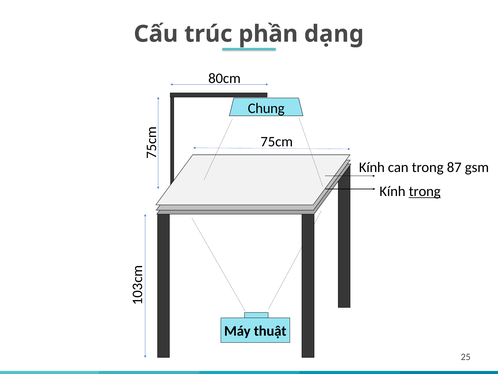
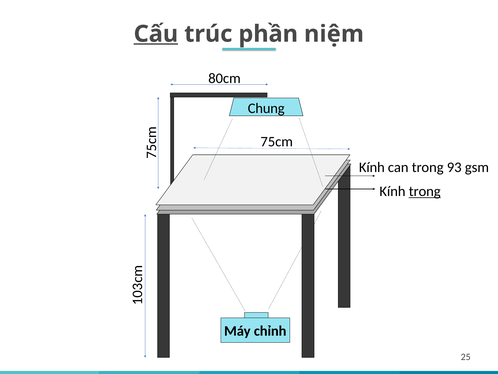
Cấu underline: none -> present
dạng: dạng -> niệm
87: 87 -> 93
thuật: thuật -> chỉnh
